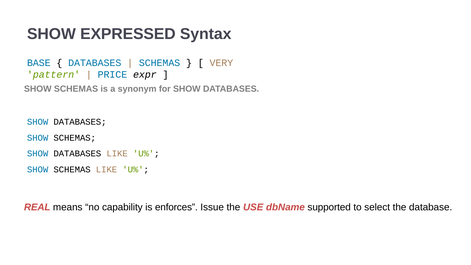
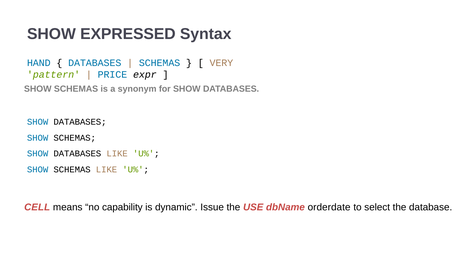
BASE: BASE -> HAND
REAL: REAL -> CELL
enforces: enforces -> dynamic
supported: supported -> orderdate
